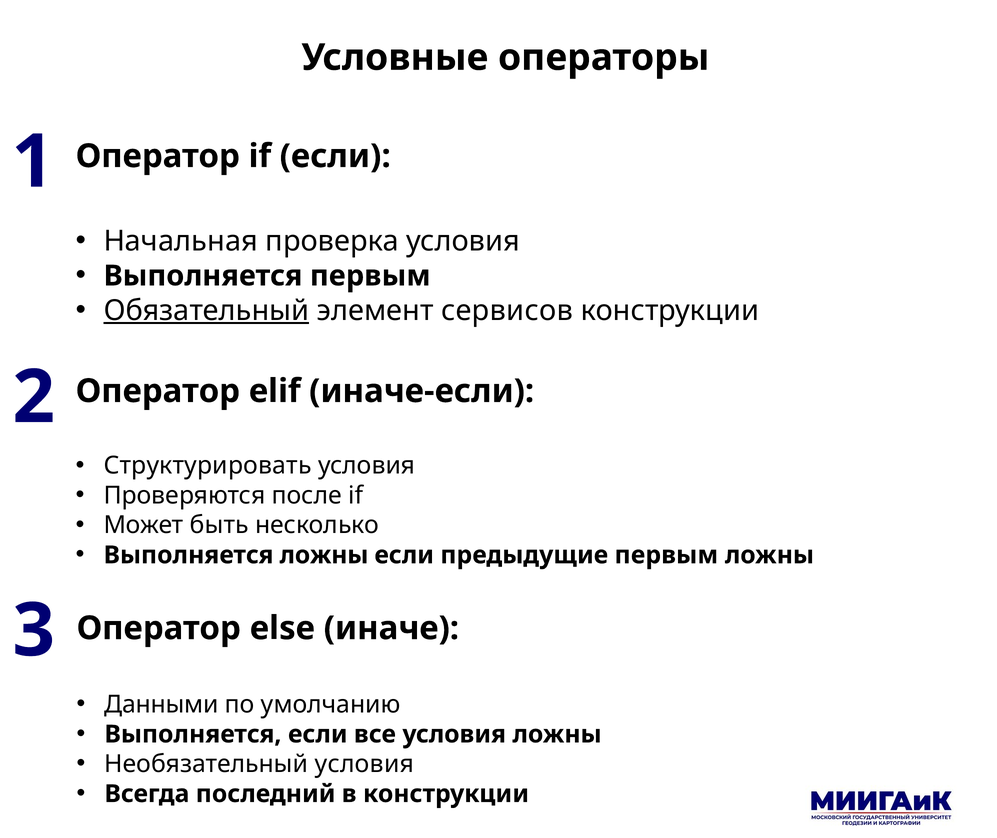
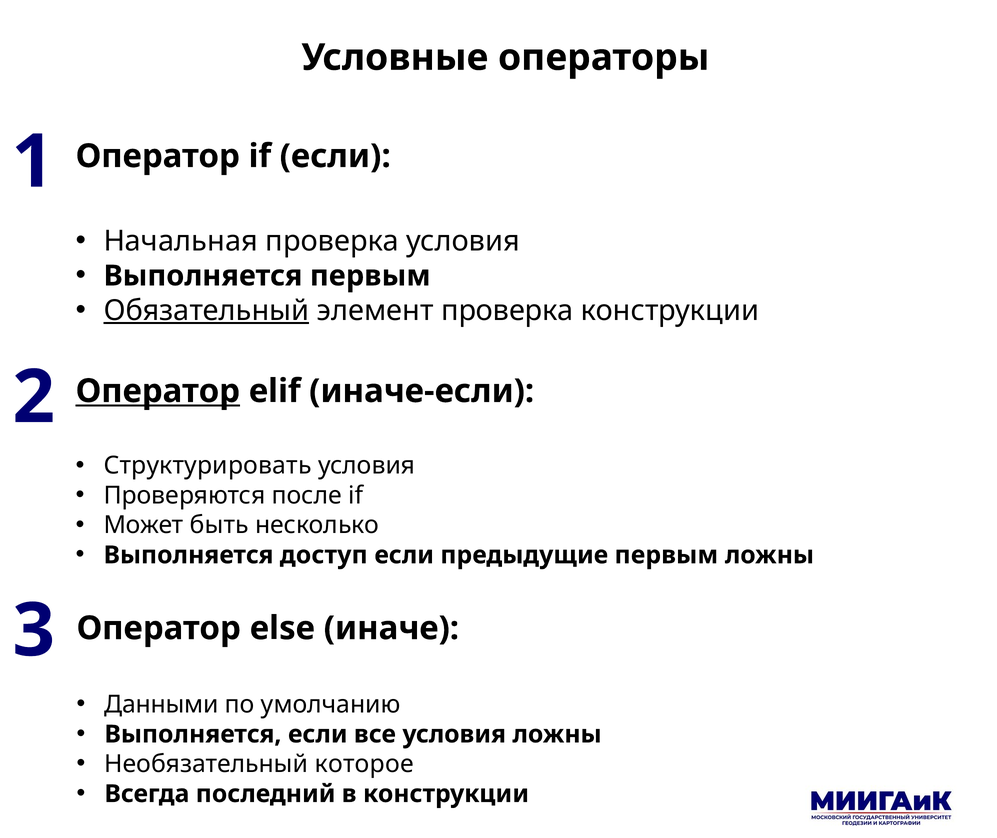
элемент сервисов: сервисов -> проверка
Оператор at (158, 391) underline: none -> present
Выполняется ложны: ложны -> доступ
Необязательный условия: условия -> которое
